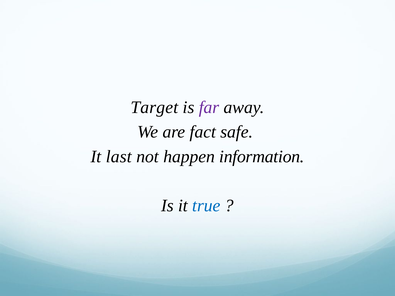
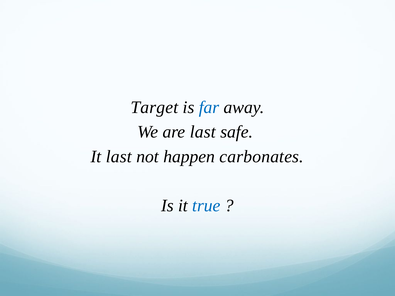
far colour: purple -> blue
are fact: fact -> last
information: information -> carbonates
